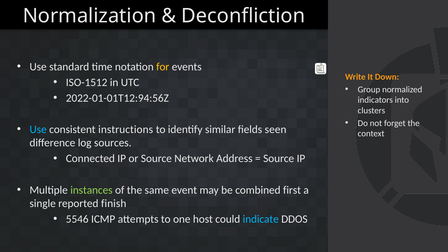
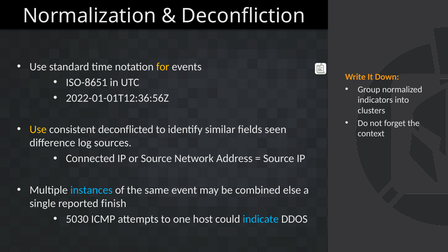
ISO-1512: ISO-1512 -> ISO-8651
2022-01-01T12:94:56Z: 2022-01-01T12:94:56Z -> 2022-01-01T12:36:56Z
Use at (38, 130) colour: light blue -> yellow
instructions: instructions -> deconflicted
instances colour: light green -> light blue
first: first -> else
5546: 5546 -> 5030
